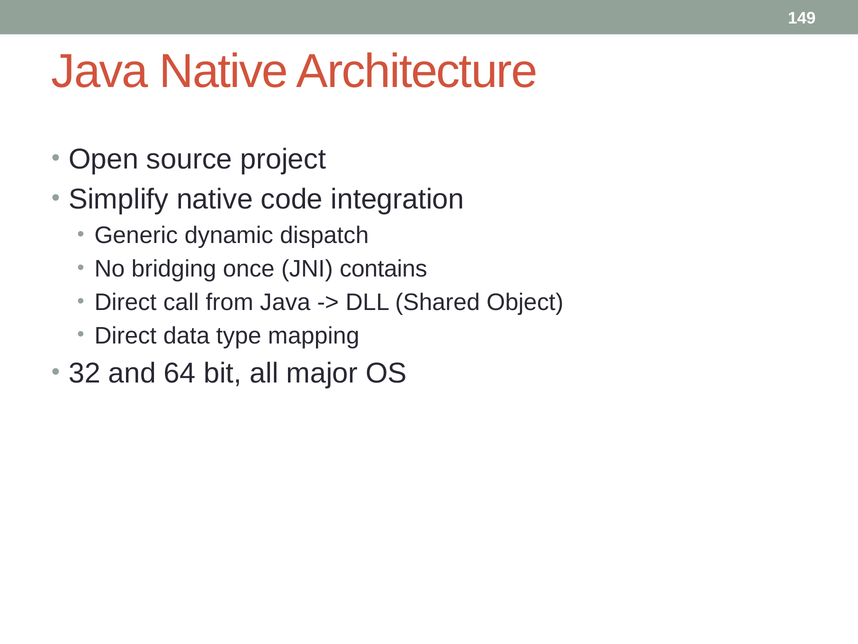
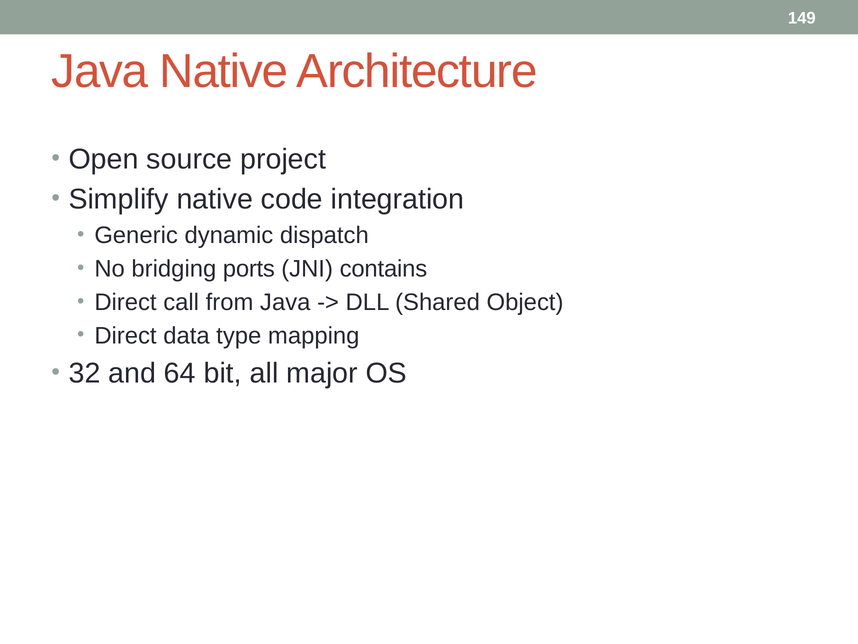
once: once -> ports
